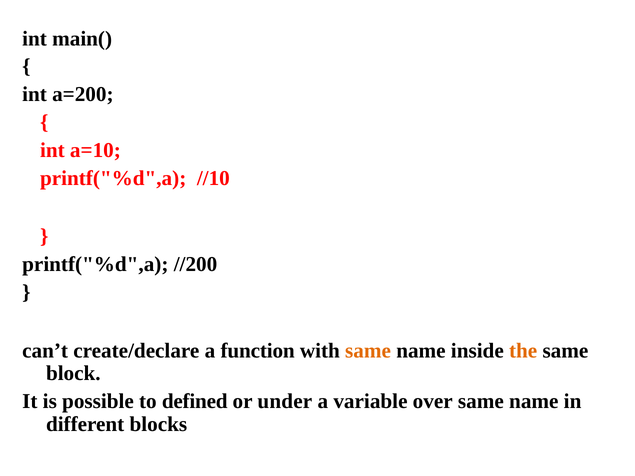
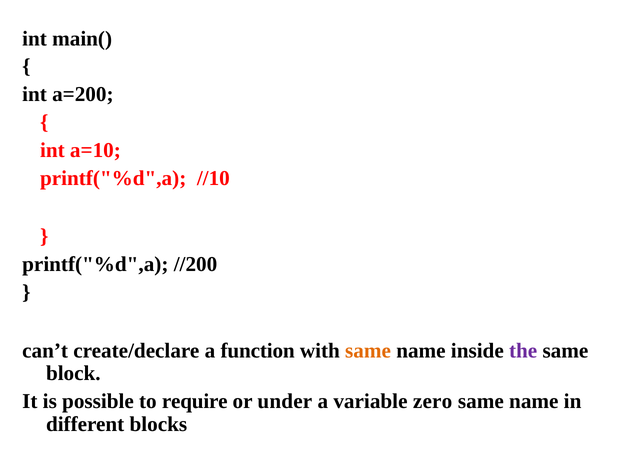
the colour: orange -> purple
defined: defined -> require
over: over -> zero
